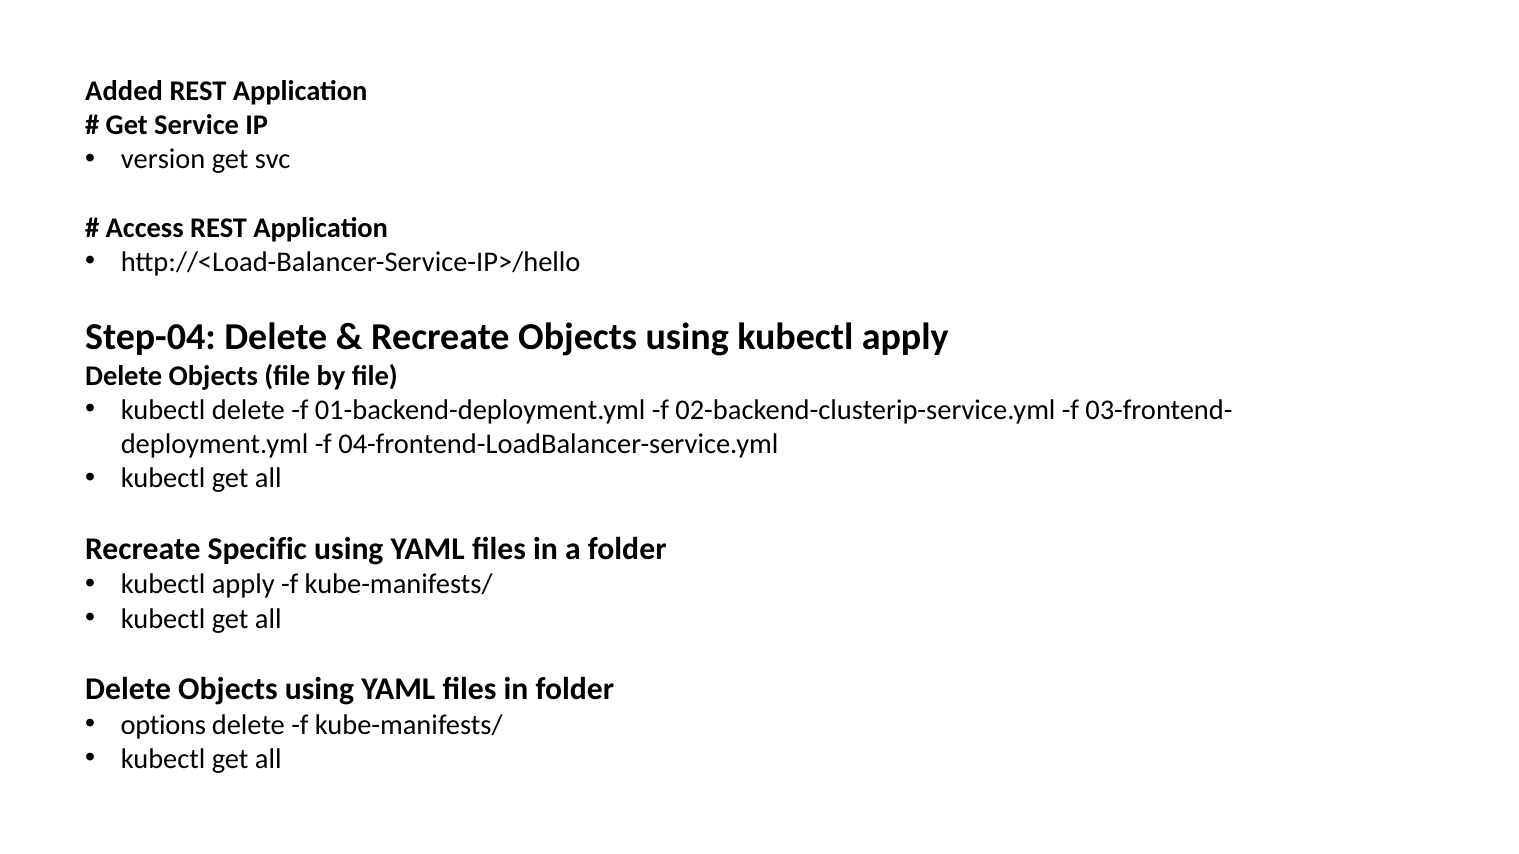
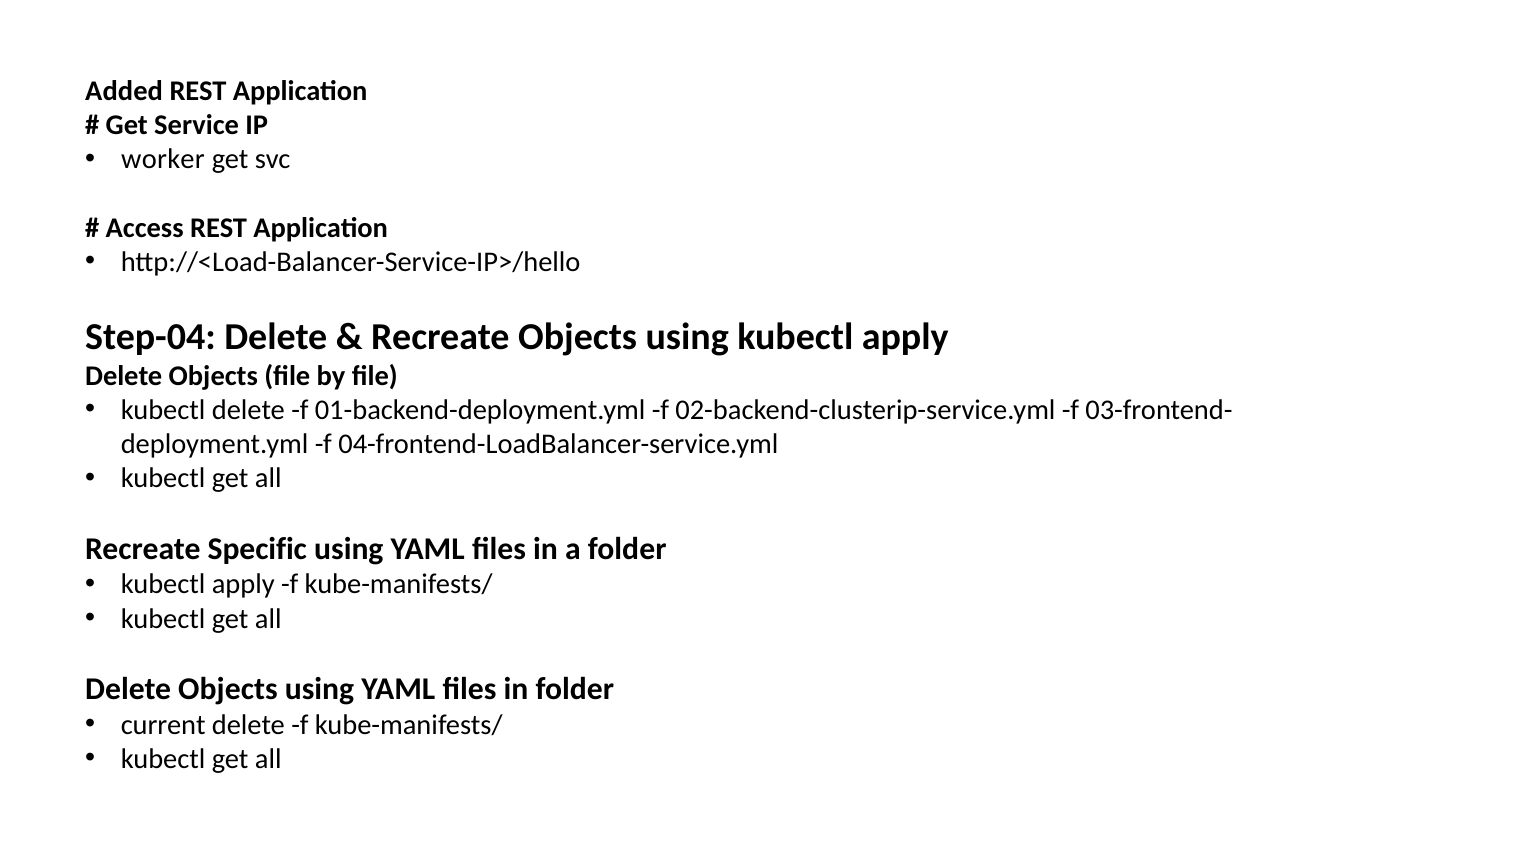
version: version -> worker
options: options -> current
